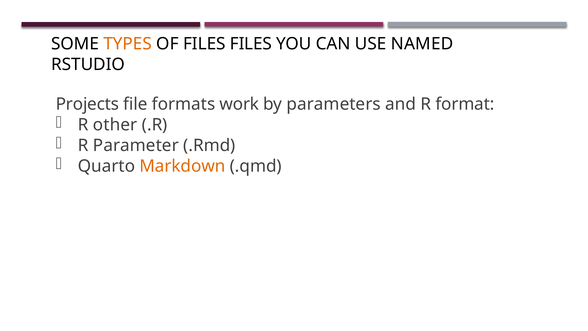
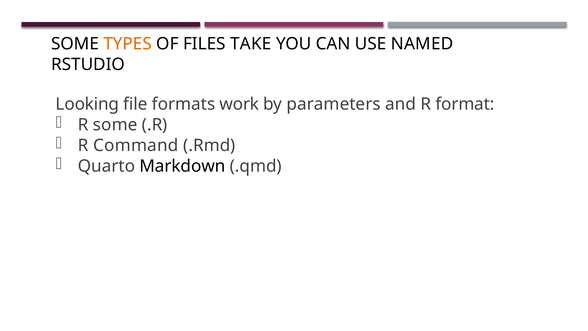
FILES FILES: FILES -> TAKE
Projects: Projects -> Looking
R other: other -> some
Parameter: Parameter -> Command
Markdown colour: orange -> black
